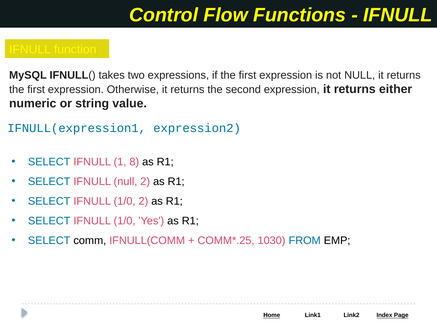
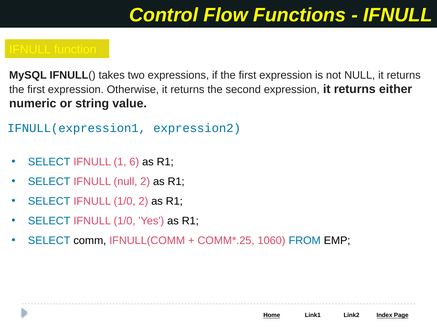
8: 8 -> 6
1030: 1030 -> 1060
